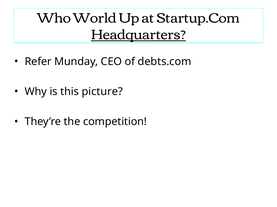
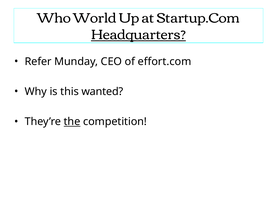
debts.com: debts.com -> effort.com
picture: picture -> wanted
the underline: none -> present
